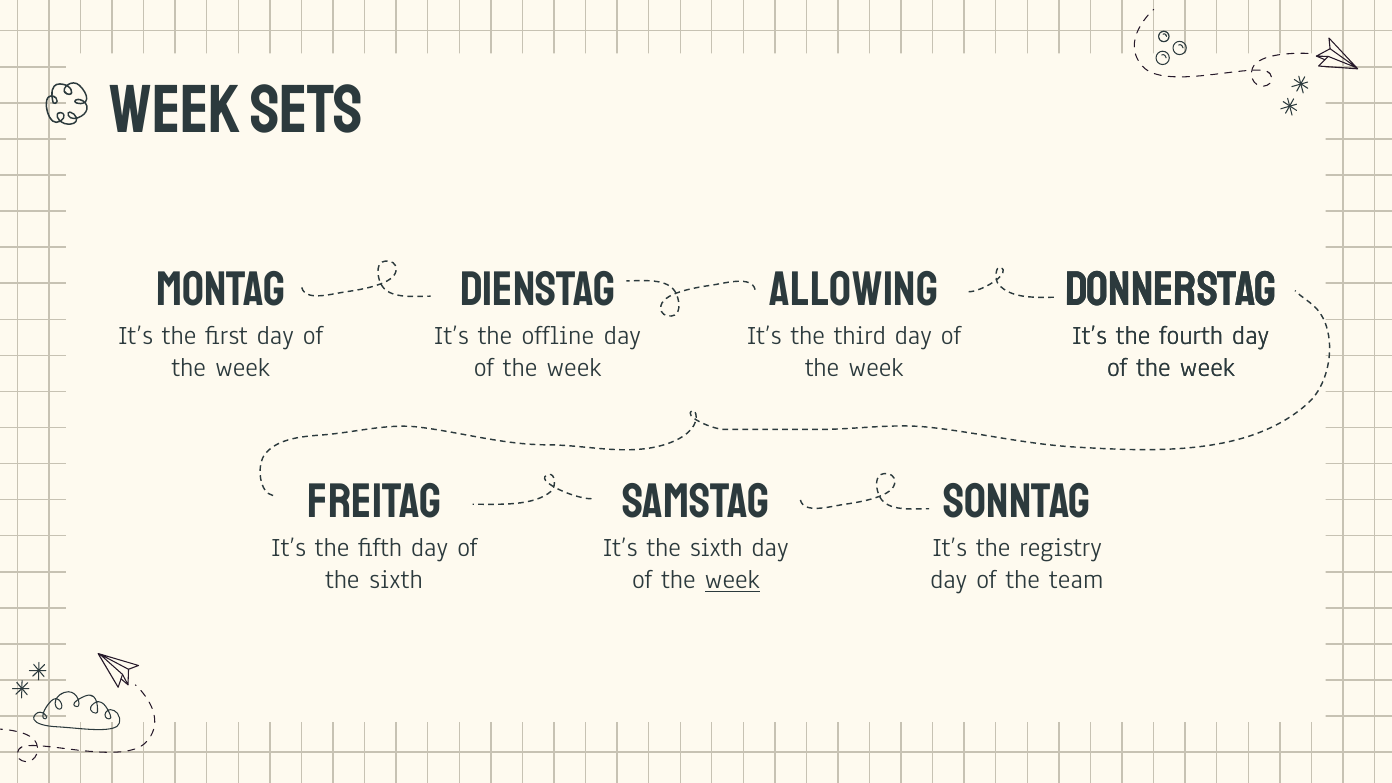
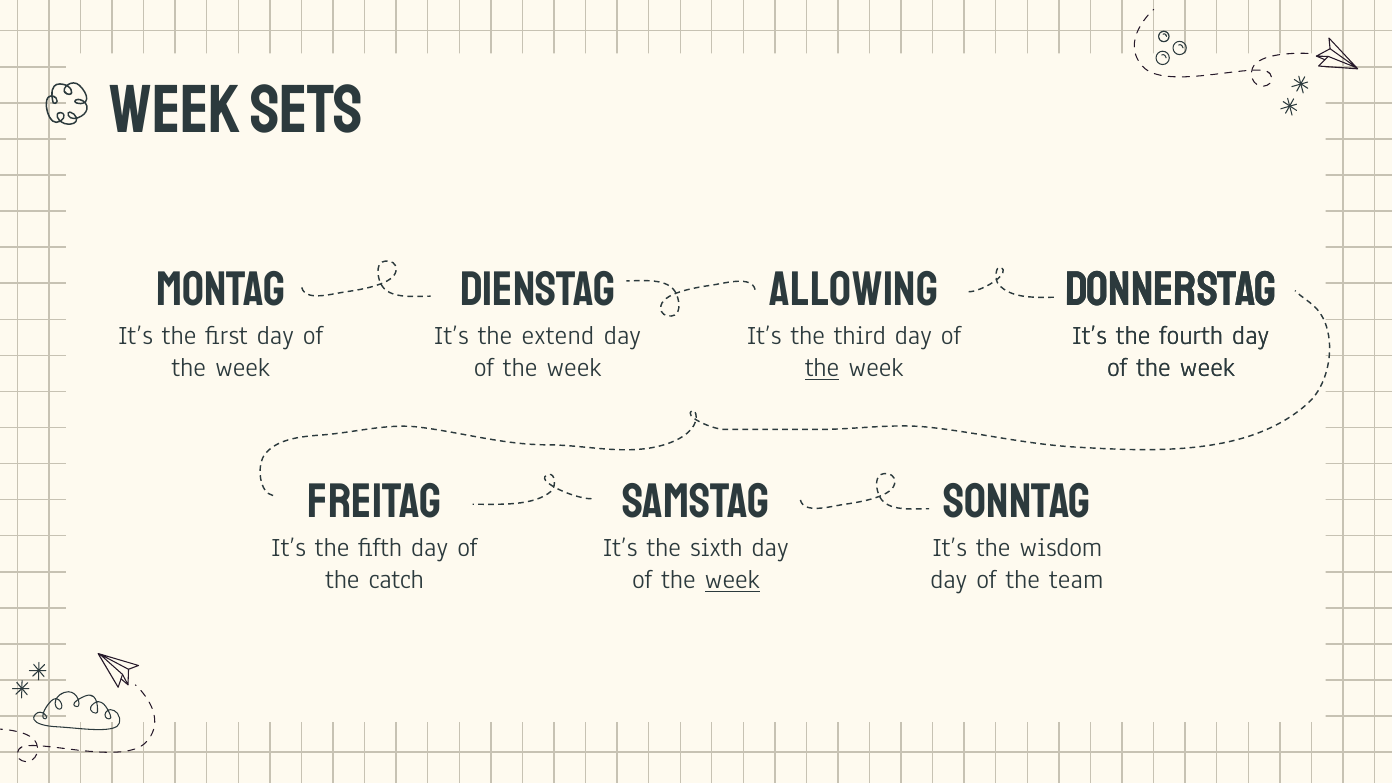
offline: offline -> extend
the at (822, 368) underline: none -> present
registry: registry -> wisdom
sixth at (396, 580): sixth -> catch
